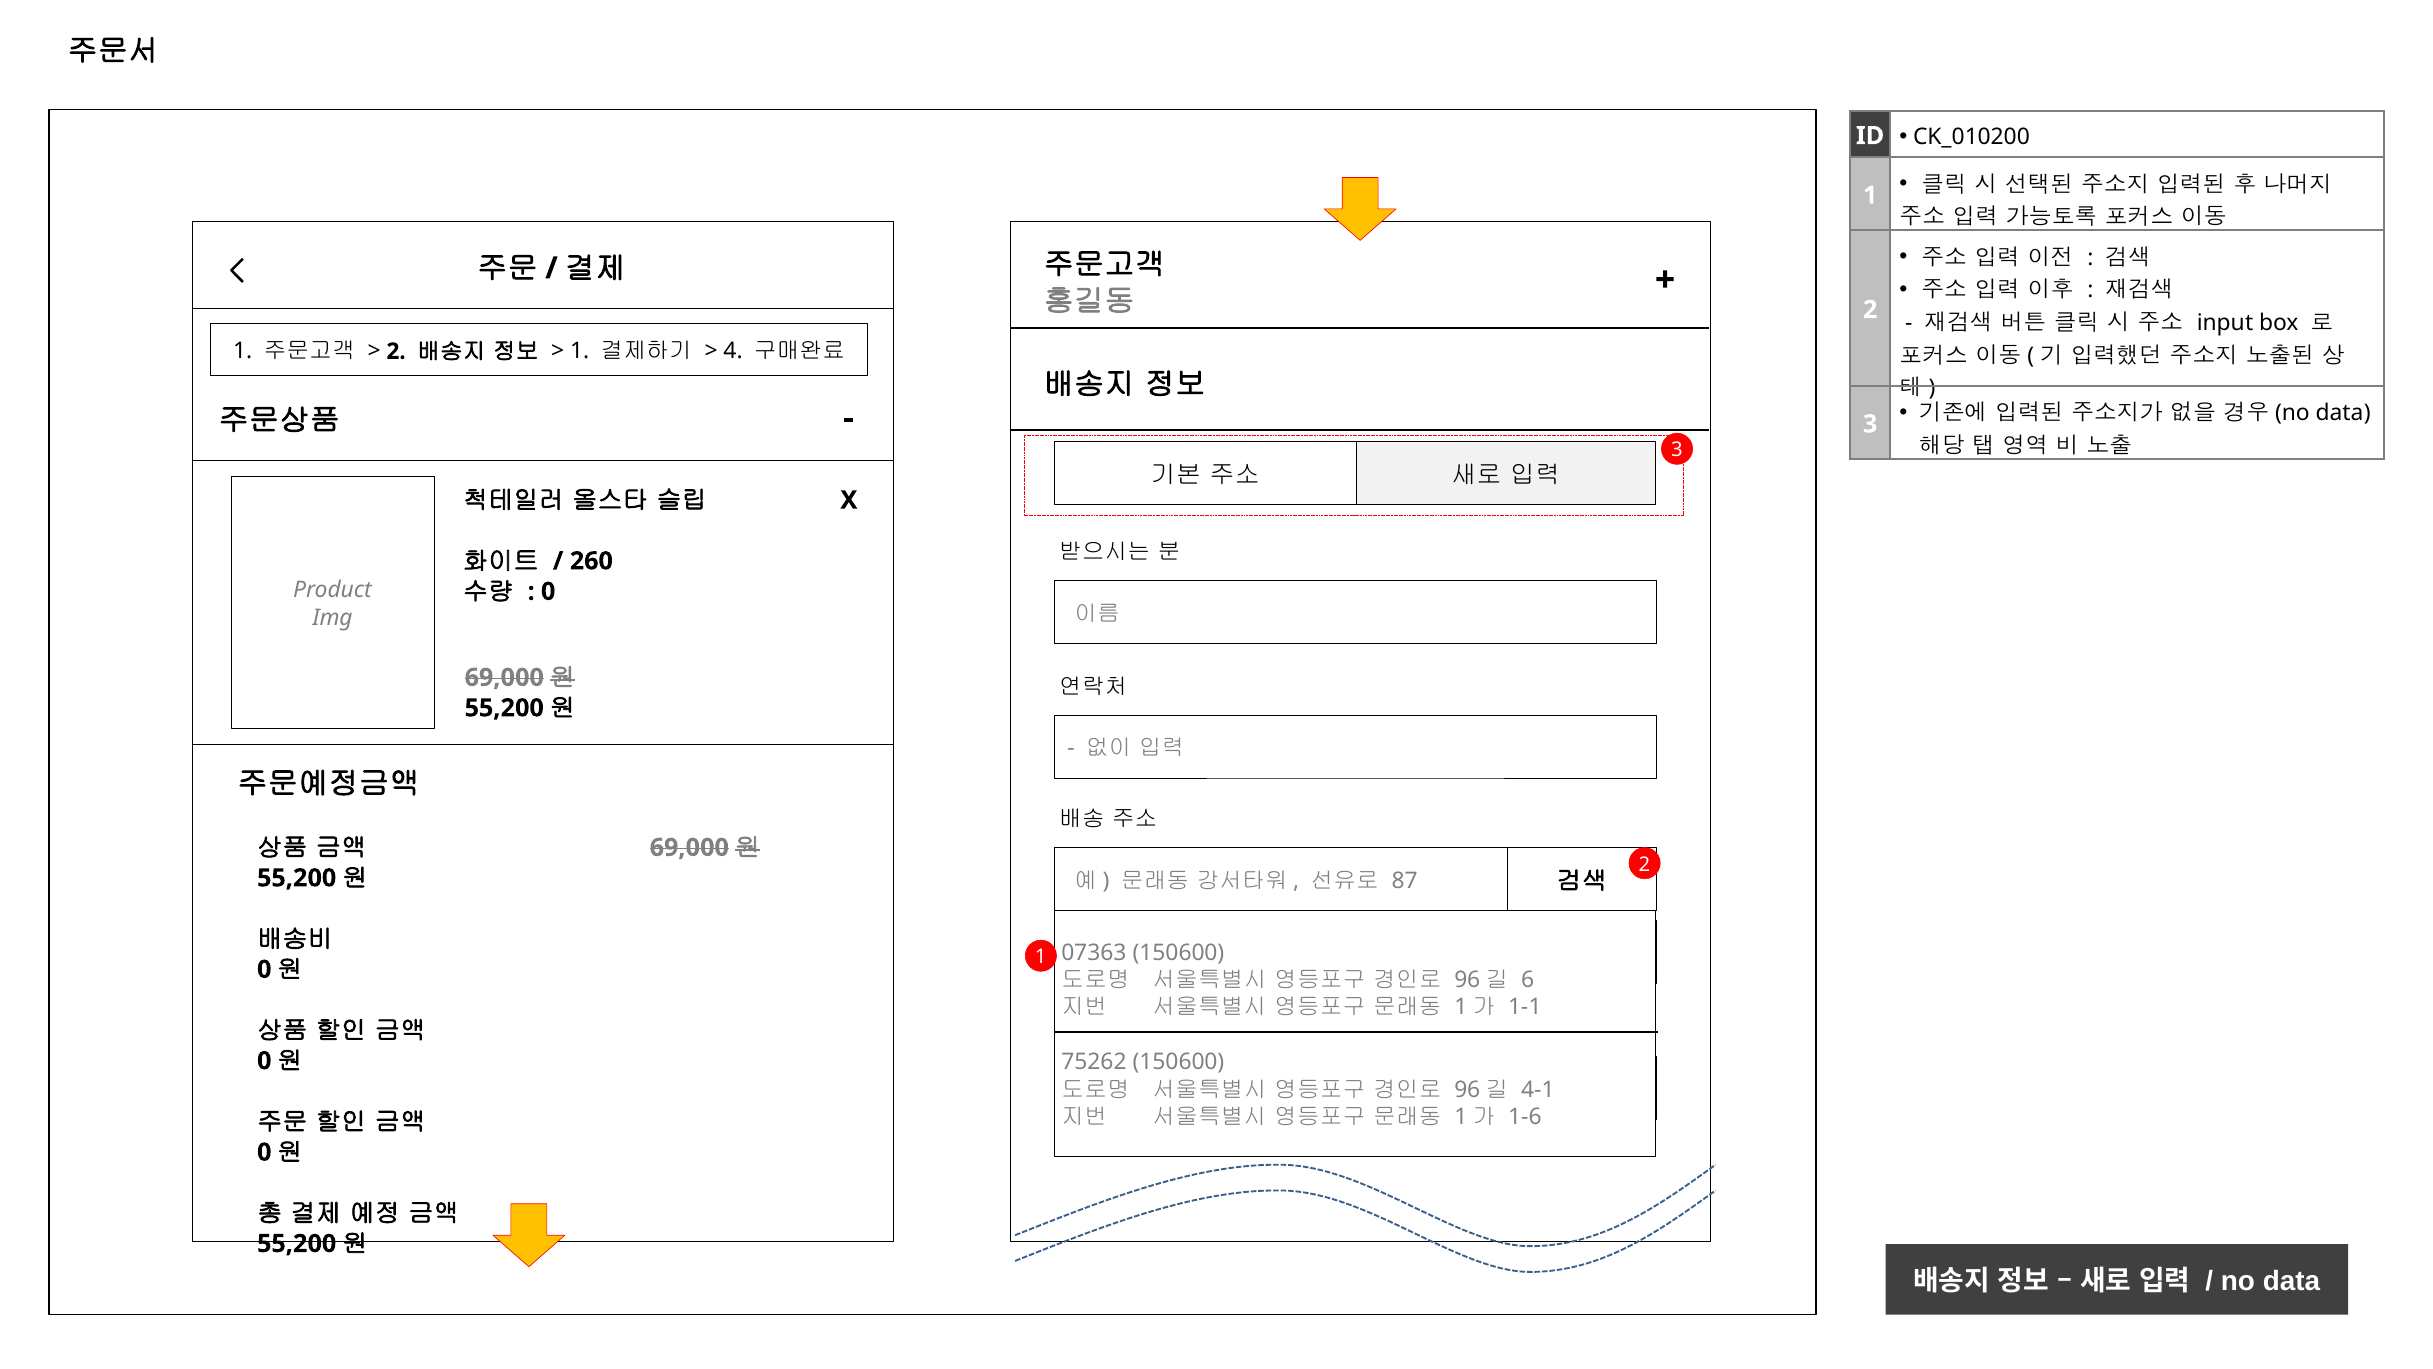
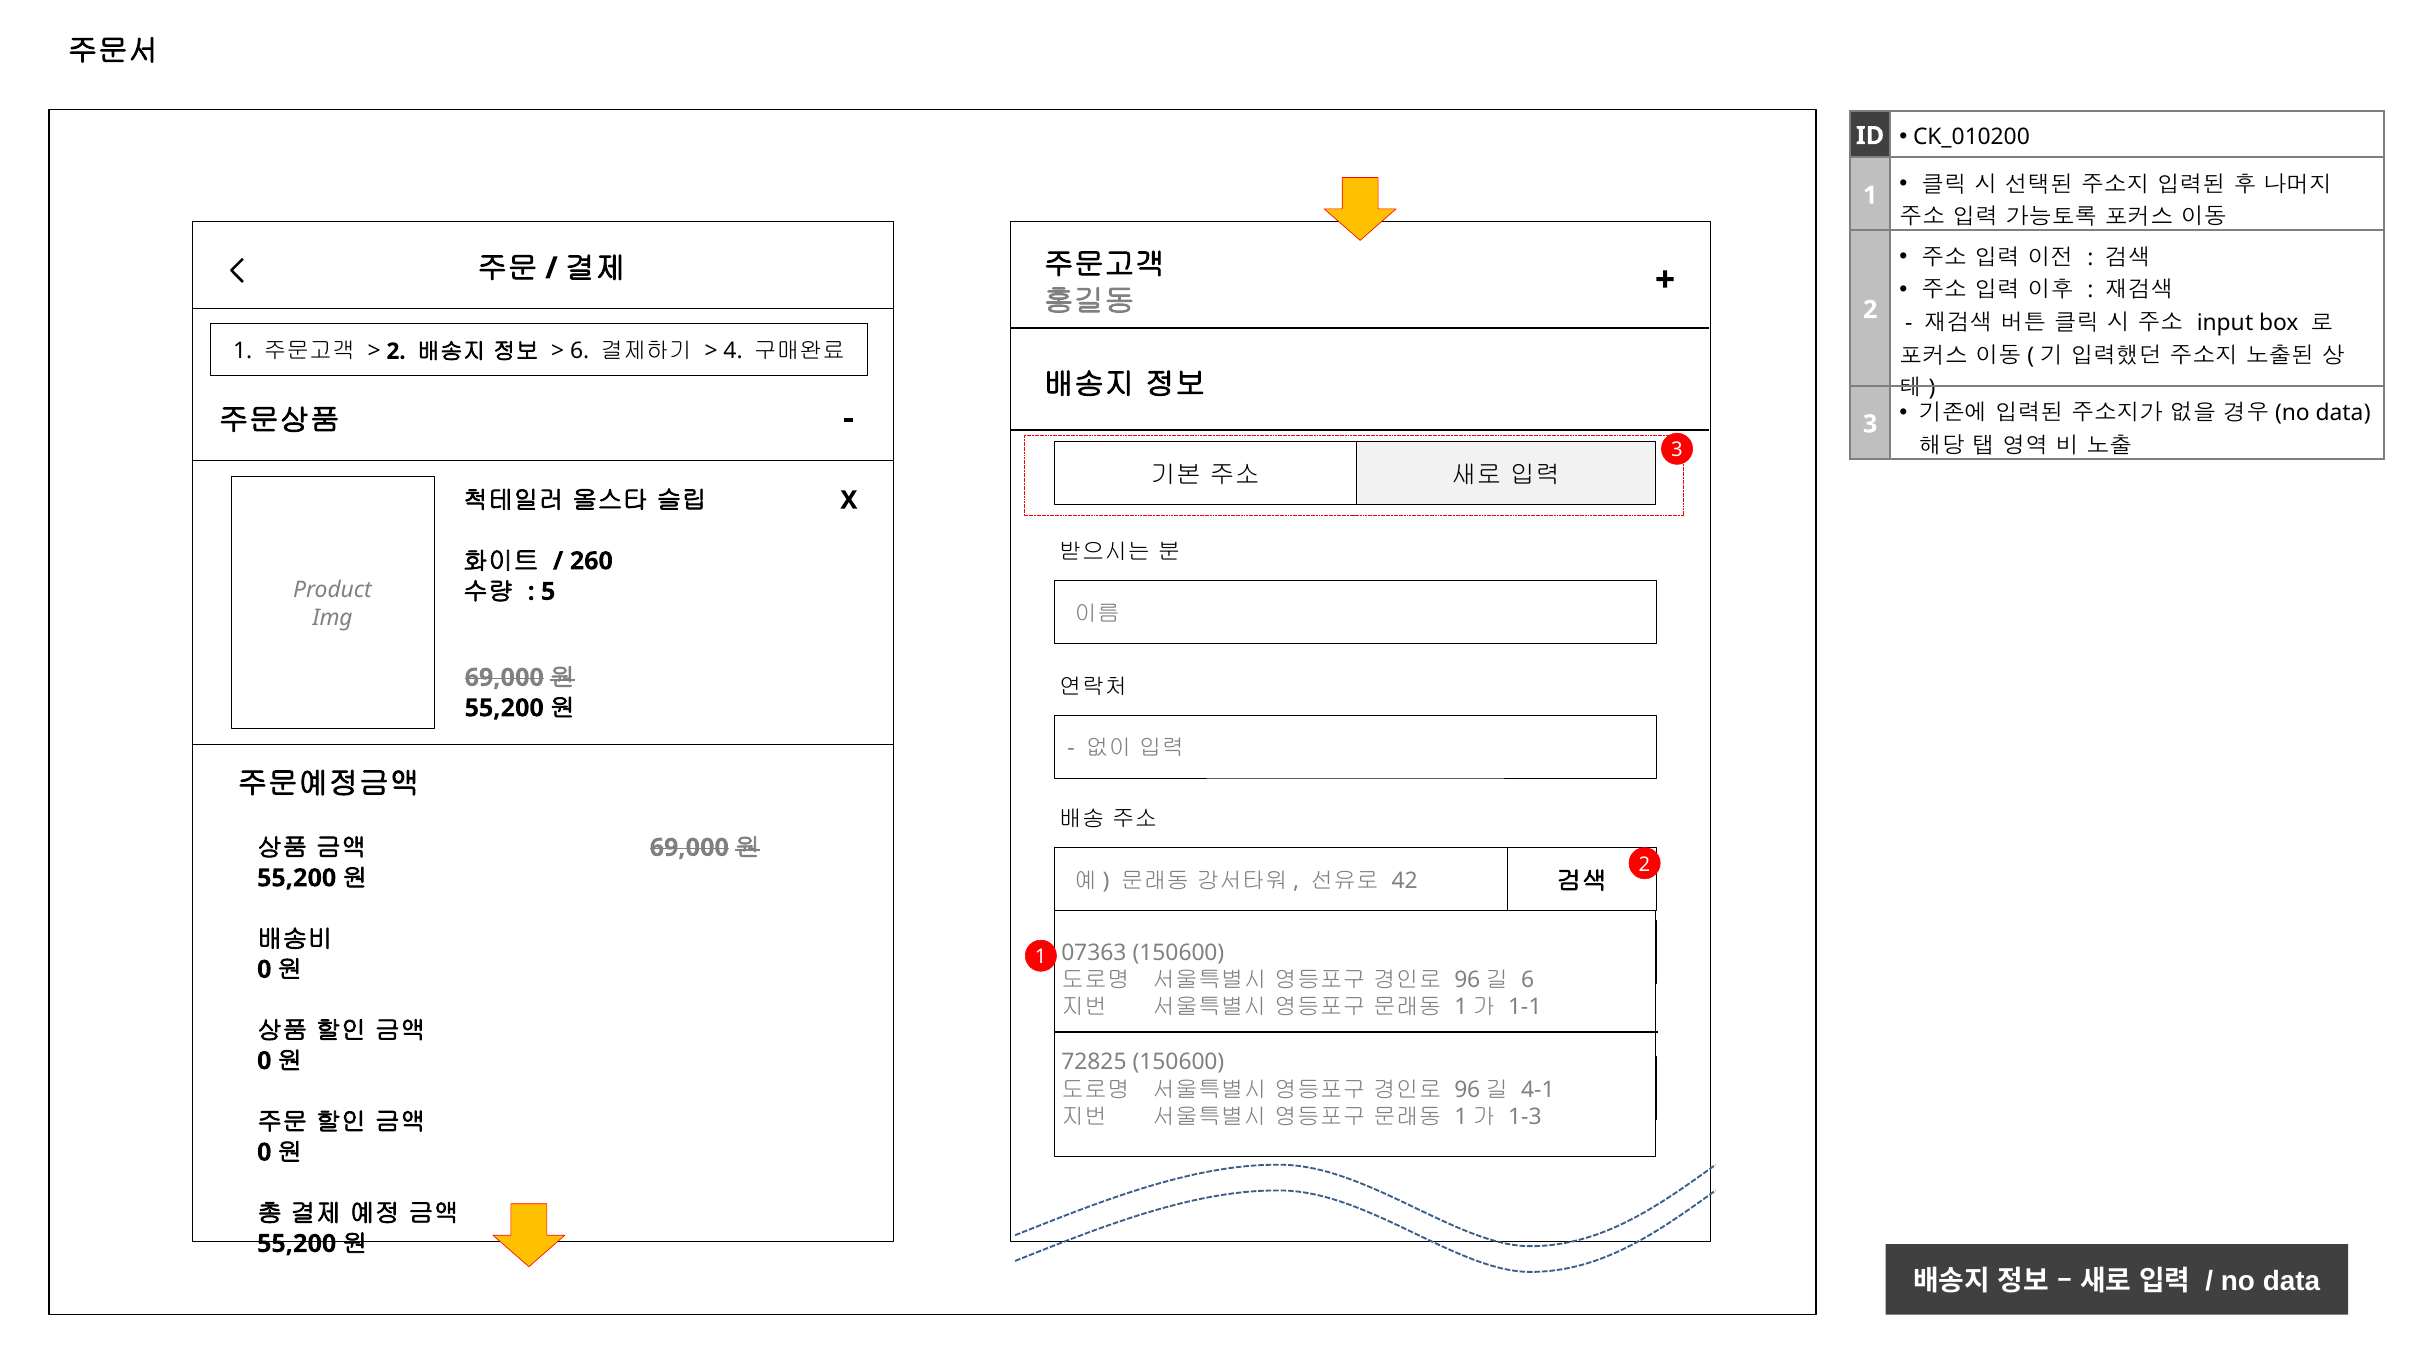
1 at (580, 351): 1 -> 6
0 at (548, 591): 0 -> 5
87: 87 -> 42
75262: 75262 -> 72825
1-6: 1-6 -> 1-3
